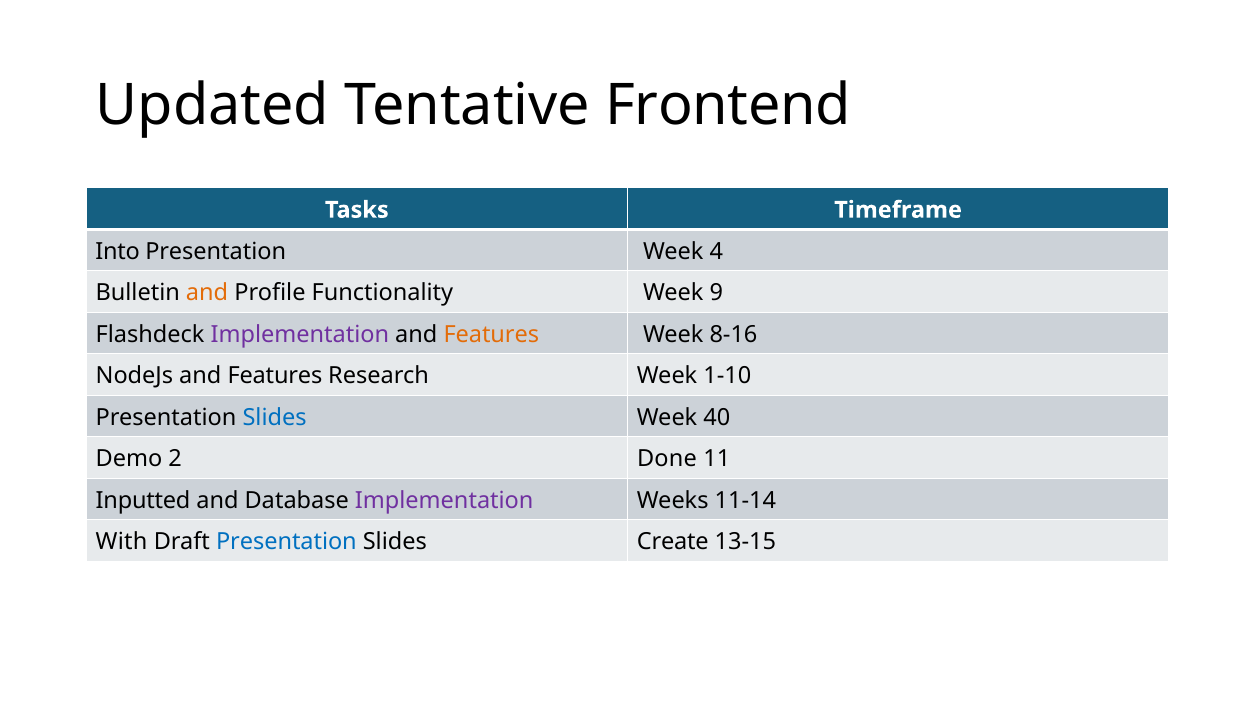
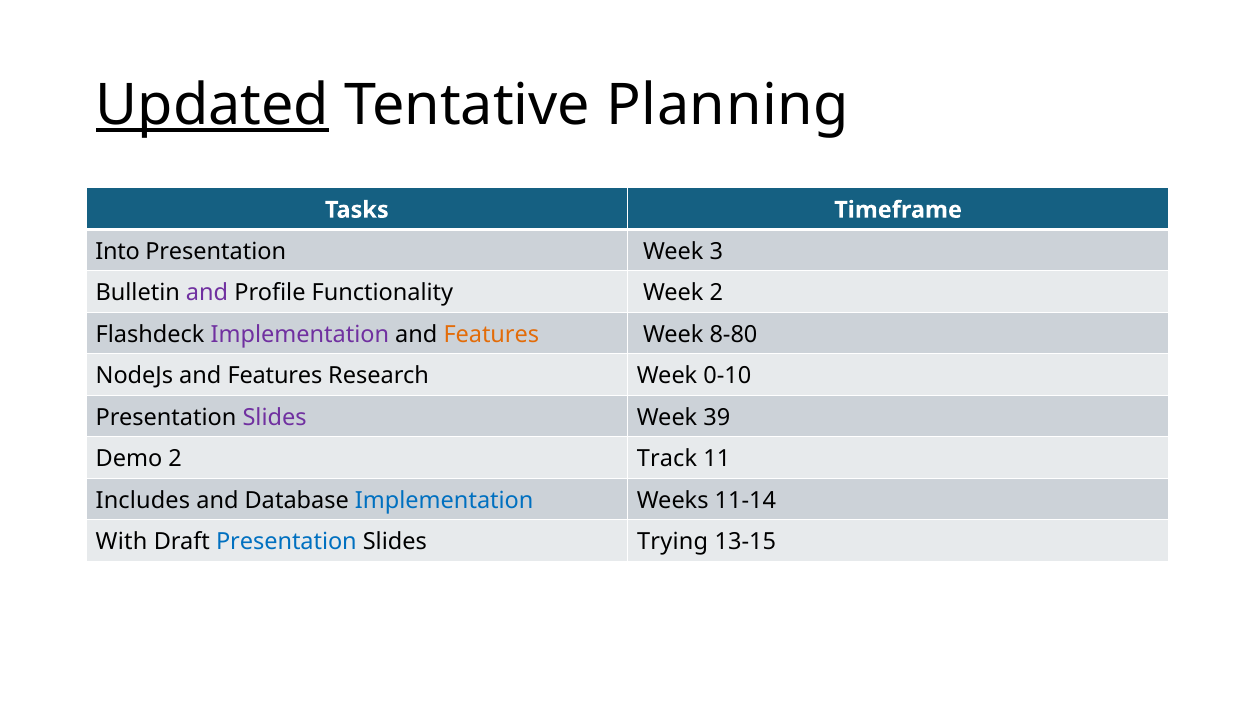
Updated underline: none -> present
Frontend: Frontend -> Planning
4: 4 -> 3
and at (207, 293) colour: orange -> purple
Week 9: 9 -> 2
8-16: 8-16 -> 8-80
1-10: 1-10 -> 0-10
Slides at (275, 417) colour: blue -> purple
40: 40 -> 39
Done: Done -> Track
Inputted: Inputted -> Includes
Implementation at (444, 500) colour: purple -> blue
Create: Create -> Trying
